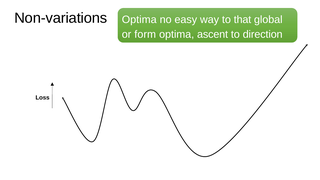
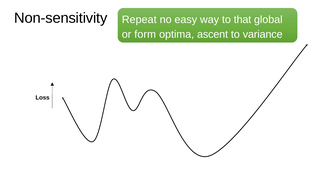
Non-variations: Non-variations -> Non-sensitivity
Optima at (139, 20): Optima -> Repeat
direction: direction -> variance
